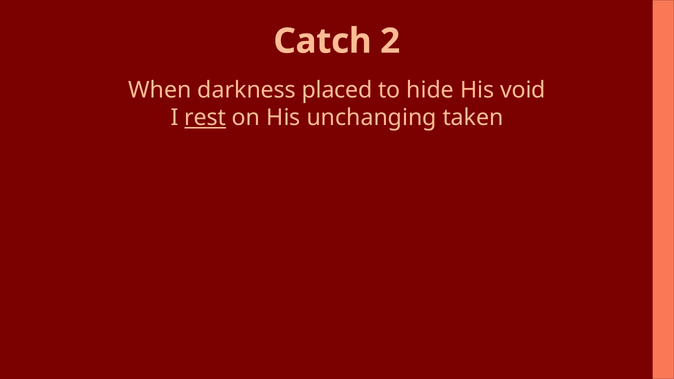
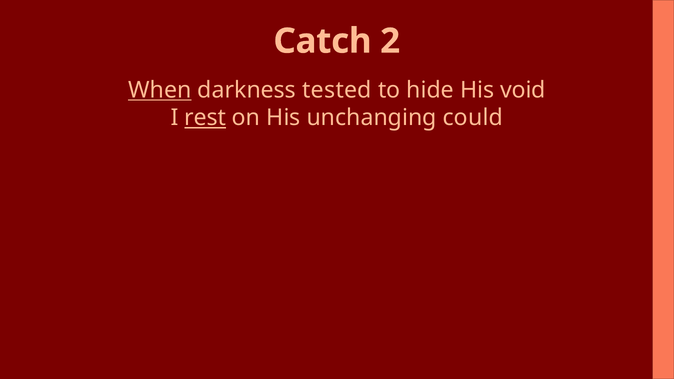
When underline: none -> present
placed: placed -> tested
taken: taken -> could
